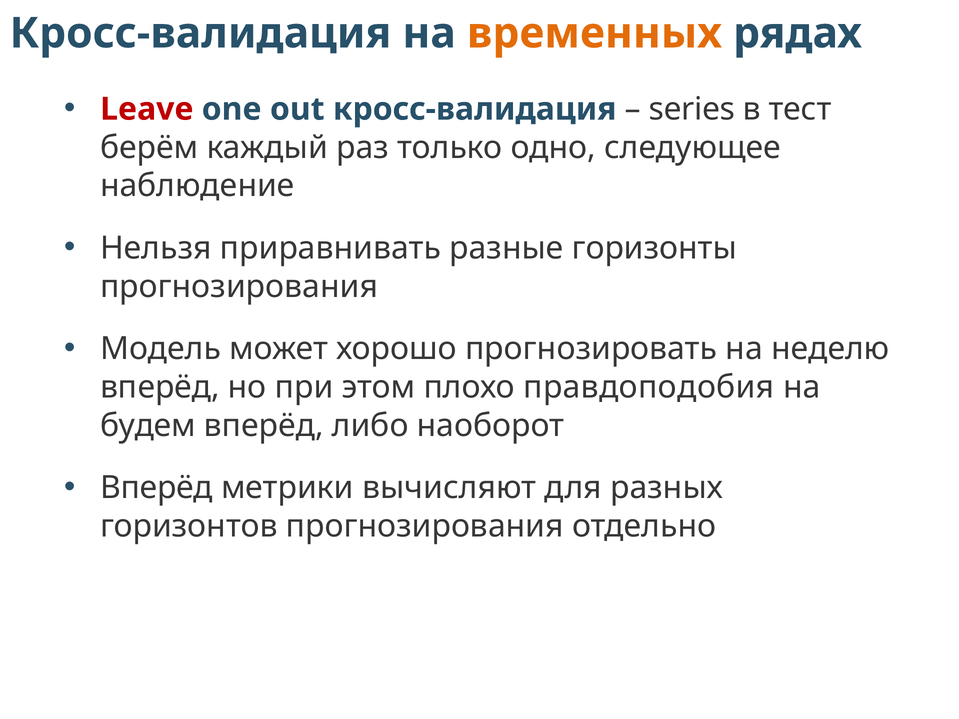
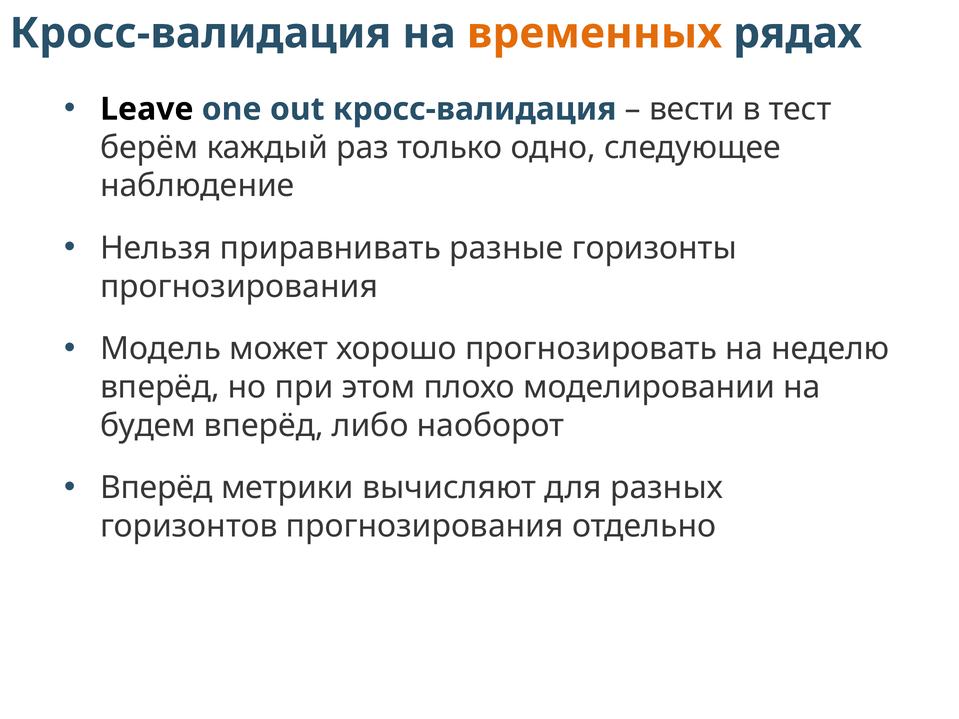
Leave colour: red -> black
series: series -> вести
правдоподобия: правдоподобия -> моделировании
